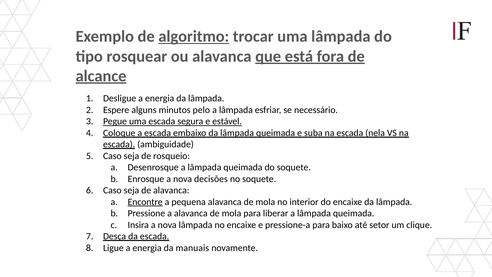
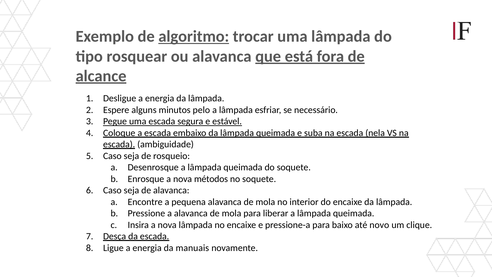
decisões: decisões -> métodos
Encontre underline: present -> none
setor: setor -> novo
